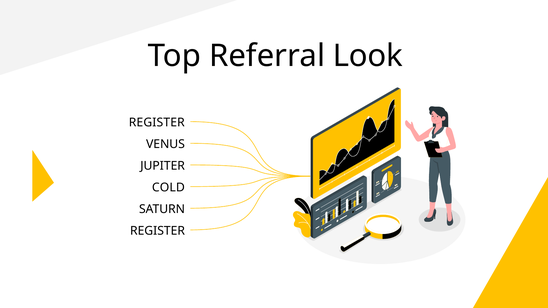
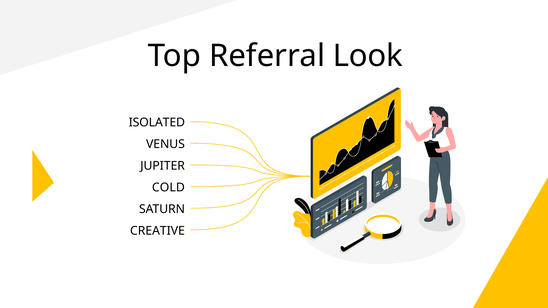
REGISTER at (157, 123): REGISTER -> ISOLATED
REGISTER at (157, 231): REGISTER -> CREATIVE
